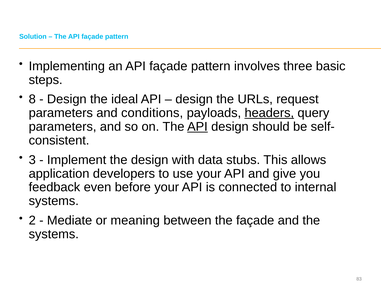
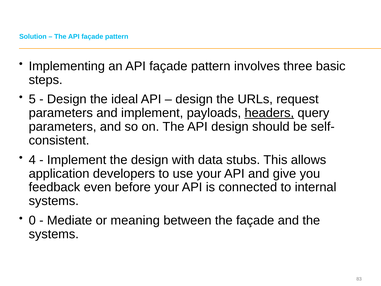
8: 8 -> 5
and conditions: conditions -> implement
API at (197, 127) underline: present -> none
3: 3 -> 4
2: 2 -> 0
